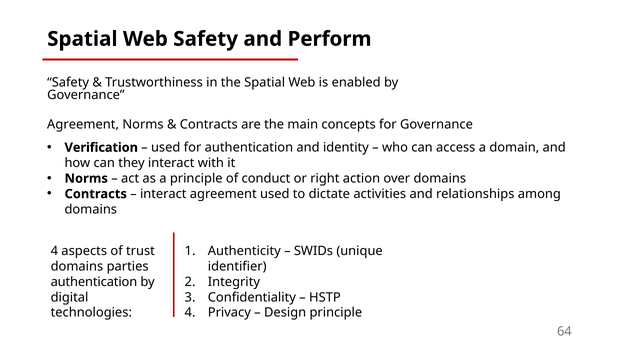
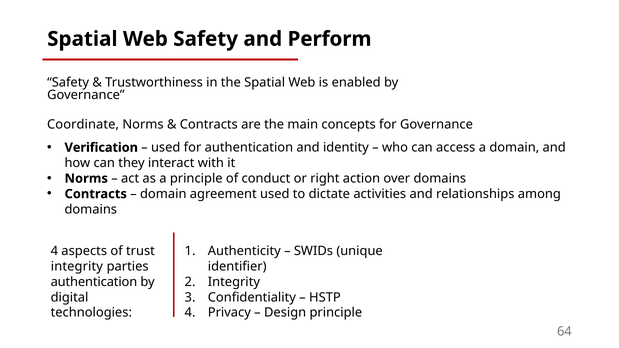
Agreement at (83, 125): Agreement -> Coordinate
interact at (163, 194): interact -> domain
domains at (77, 266): domains -> integrity
